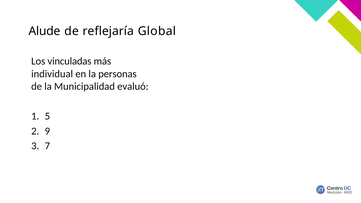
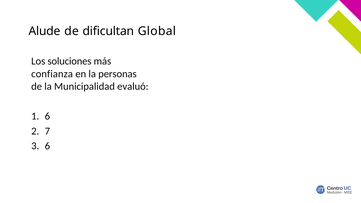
reflejaría: reflejaría -> dificultan
vinculadas: vinculadas -> soluciones
individual: individual -> confianza
1 5: 5 -> 6
9: 9 -> 7
3 7: 7 -> 6
